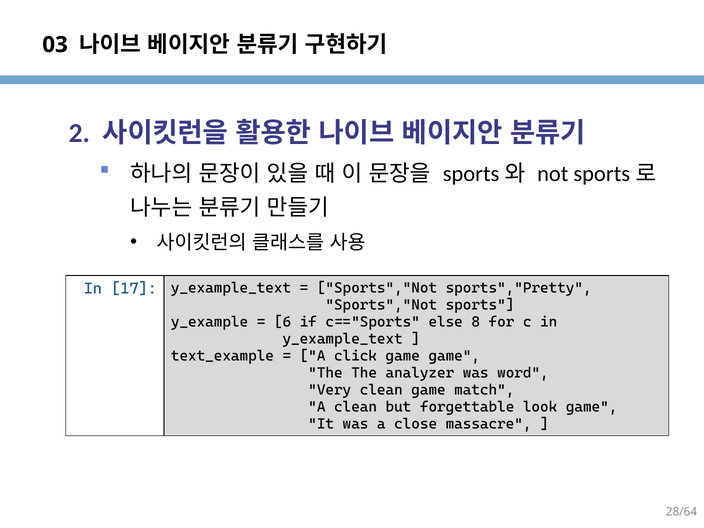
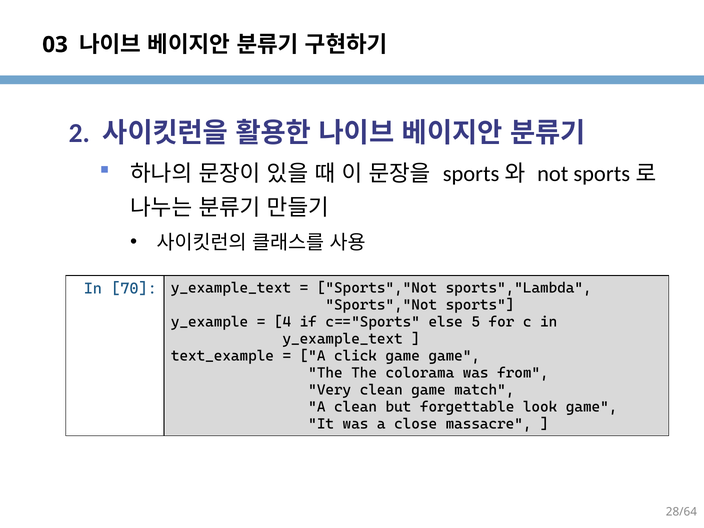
17: 17 -> 70
sports","Pretty: sports","Pretty -> sports","Lambda
6: 6 -> 4
8: 8 -> 5
analyzer: analyzer -> colorama
word: word -> from
